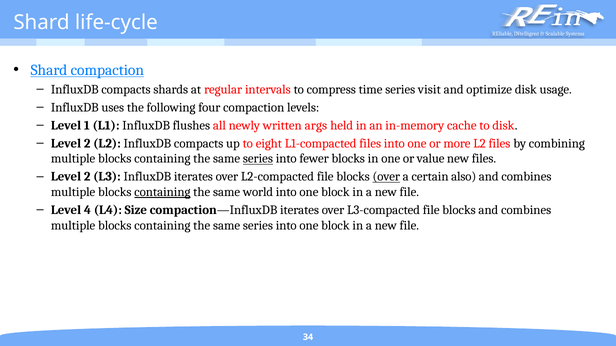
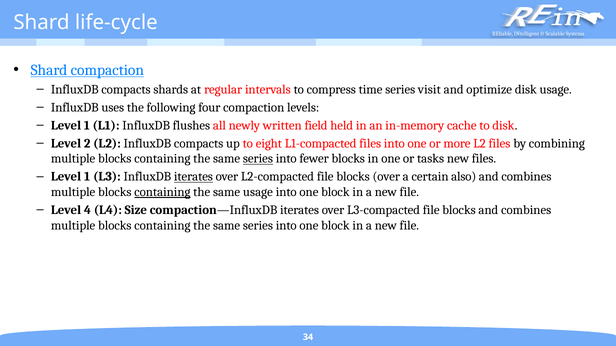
args: args -> field
value: value -> tasks
2 at (87, 177): 2 -> 1
iterates at (193, 177) underline: none -> present
over at (386, 177) underline: present -> none
same world: world -> usage
